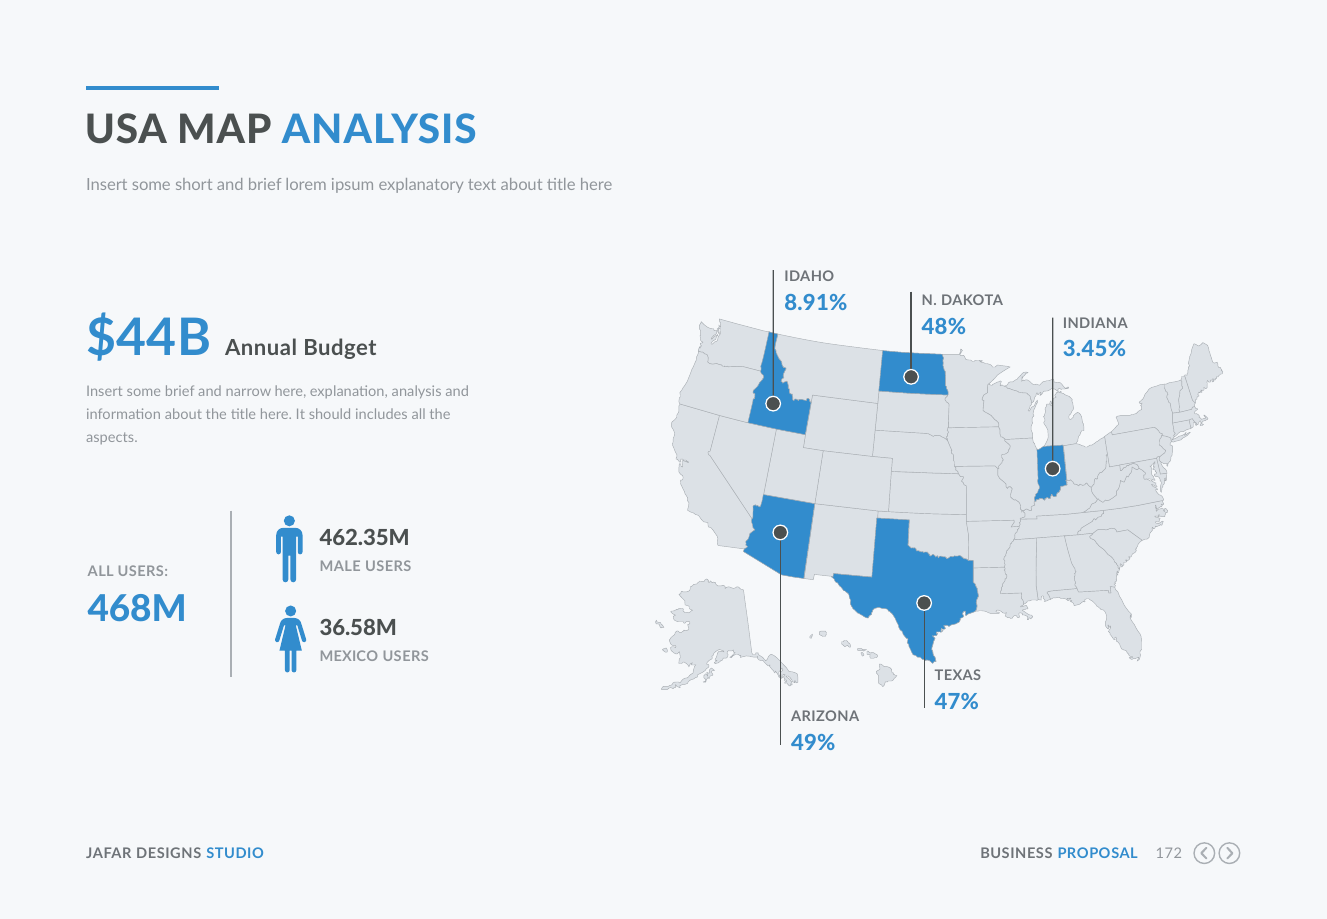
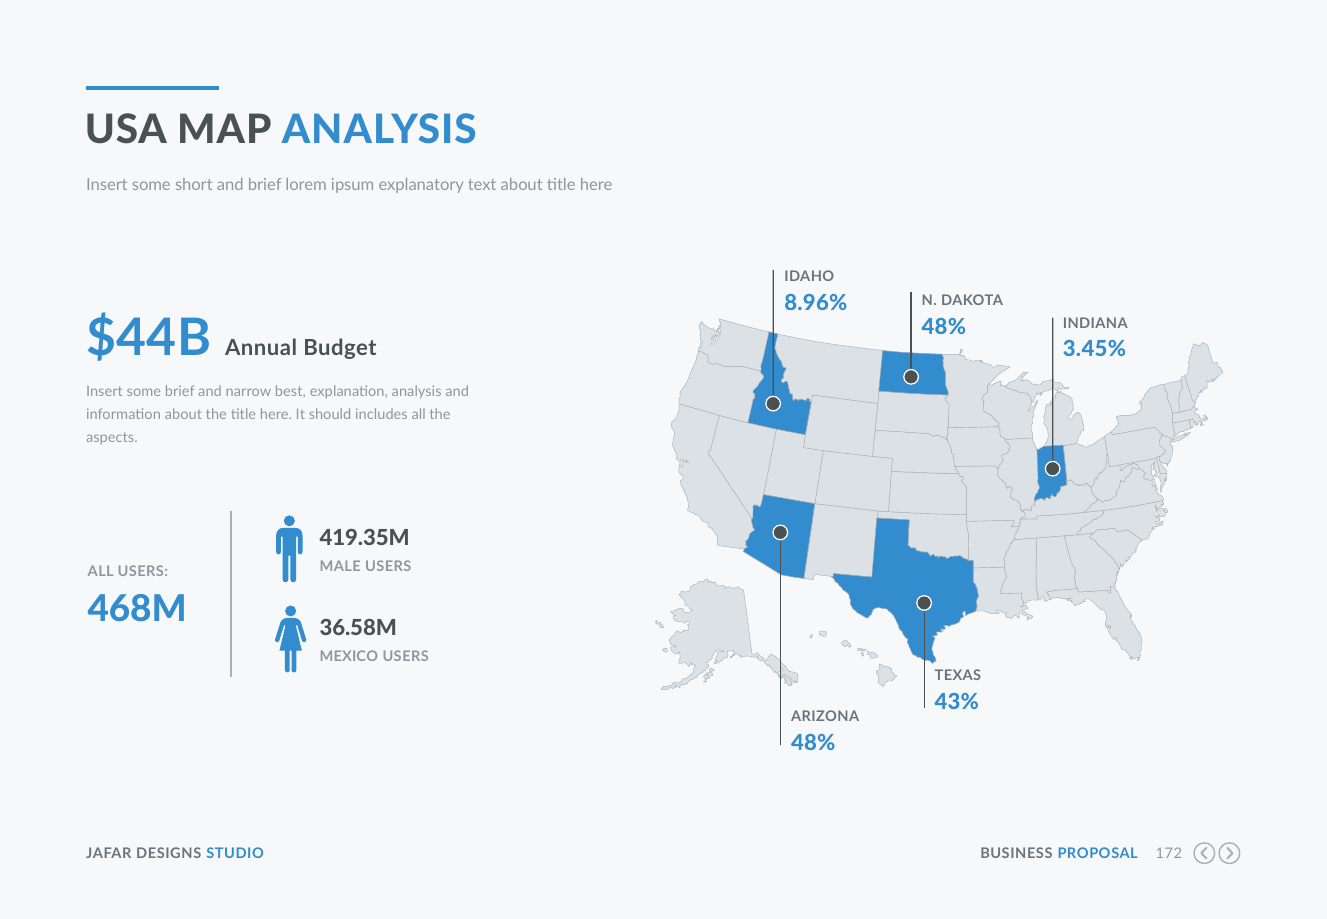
8.91%: 8.91% -> 8.96%
narrow here: here -> best
462.35M: 462.35M -> 419.35M
47%: 47% -> 43%
49% at (813, 743): 49% -> 48%
